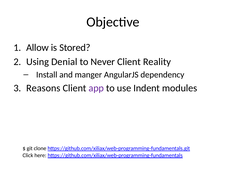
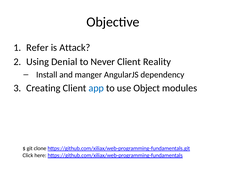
Allow: Allow -> Refer
Stored: Stored -> Attack
Reasons: Reasons -> Creating
app colour: purple -> blue
Indent: Indent -> Object
